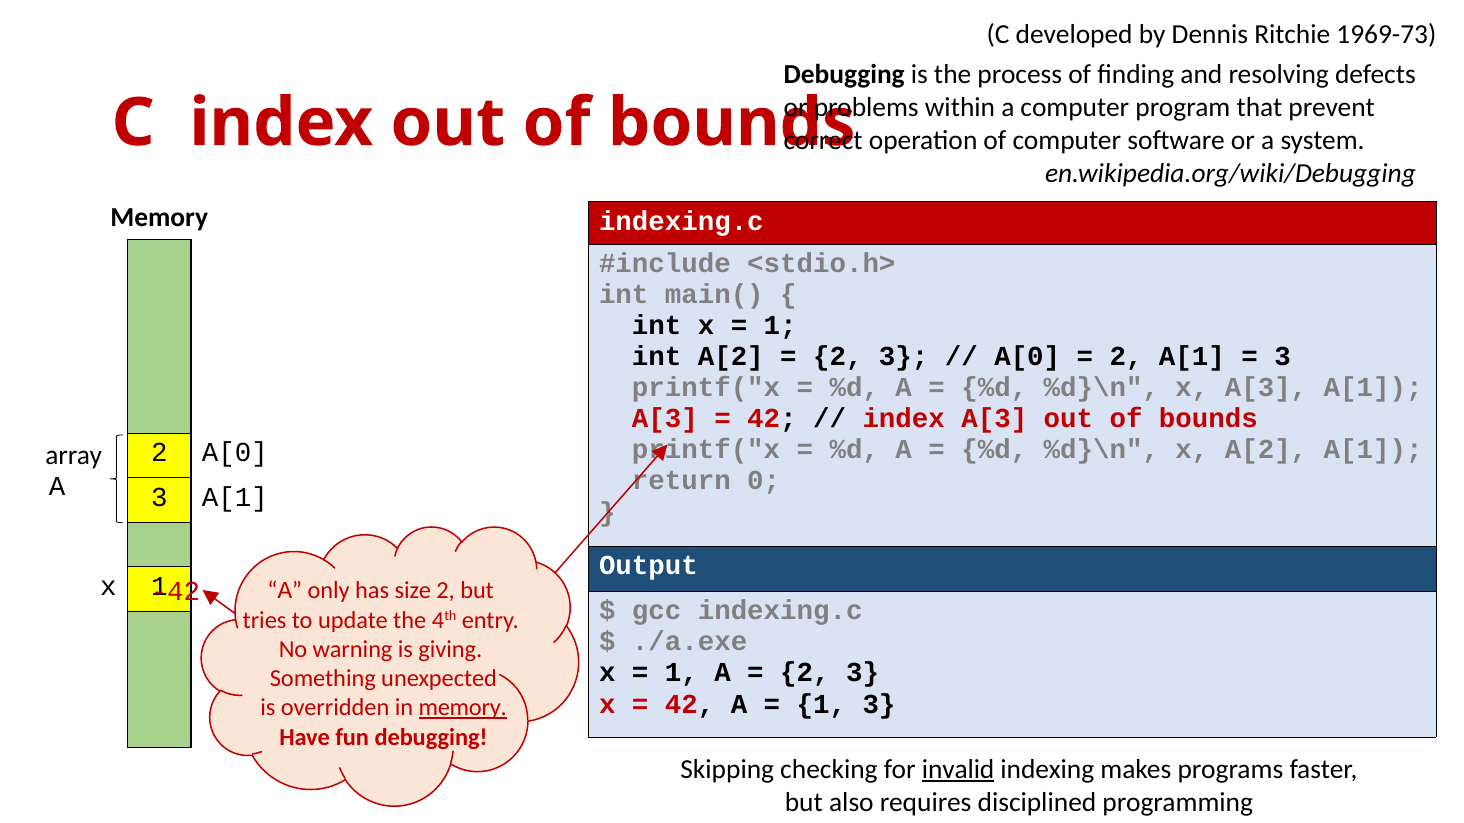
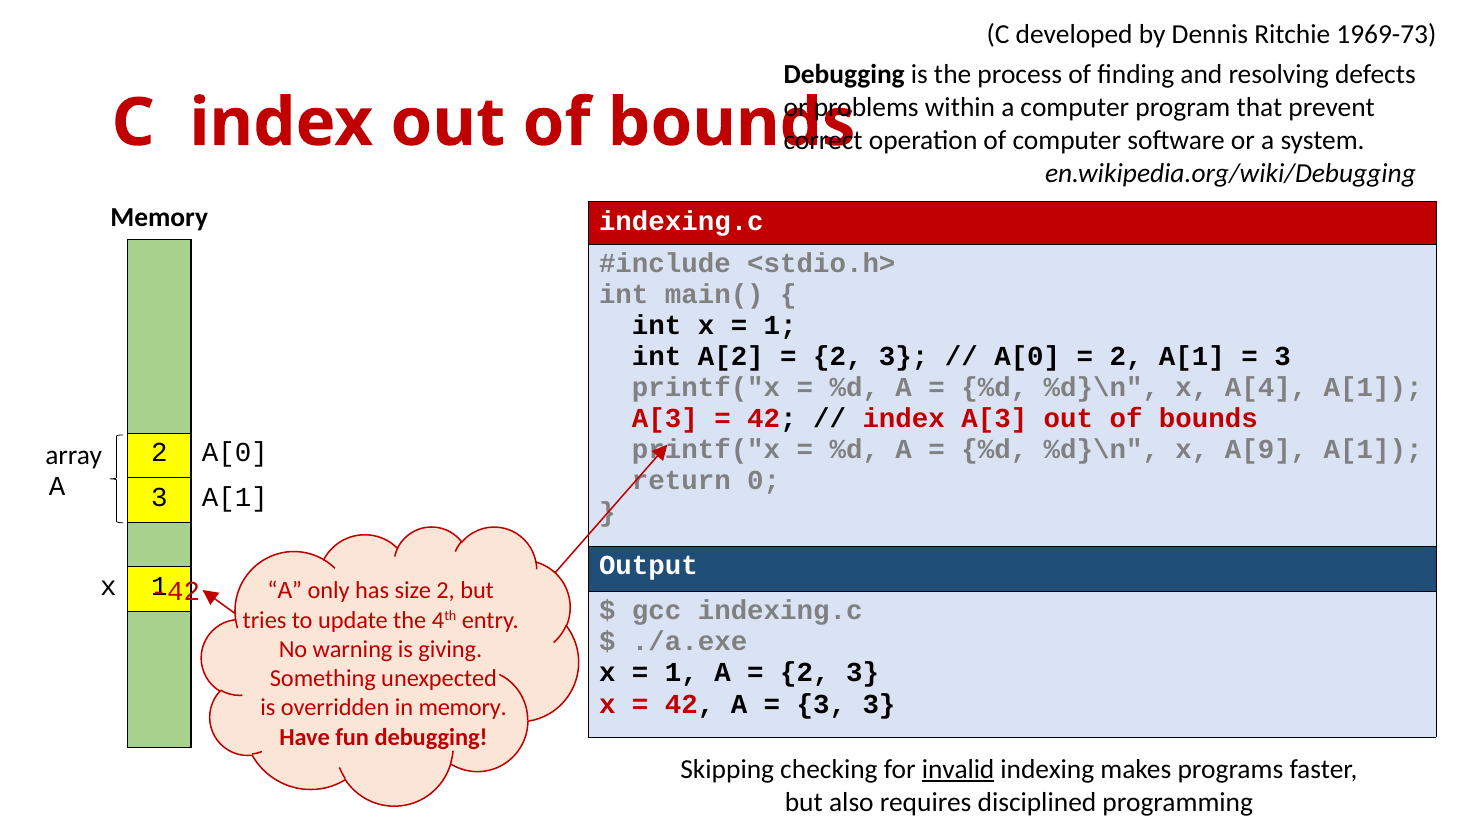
x A[3: A[3 -> A[4
x A[2: A[2 -> A[9
1 at (821, 704): 1 -> 3
memory at (463, 708) underline: present -> none
